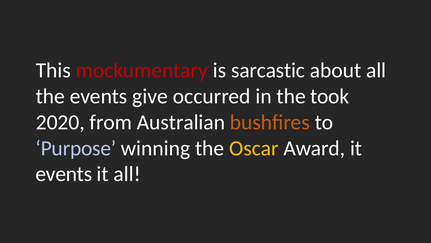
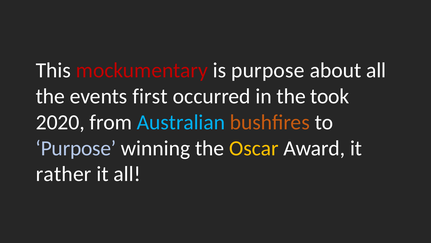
is sarcastic: sarcastic -> purpose
give: give -> first
Australian colour: white -> light blue
events at (64, 174): events -> rather
